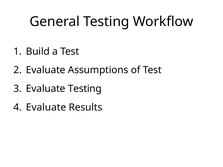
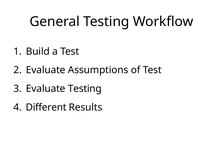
Evaluate at (46, 107): Evaluate -> Different
